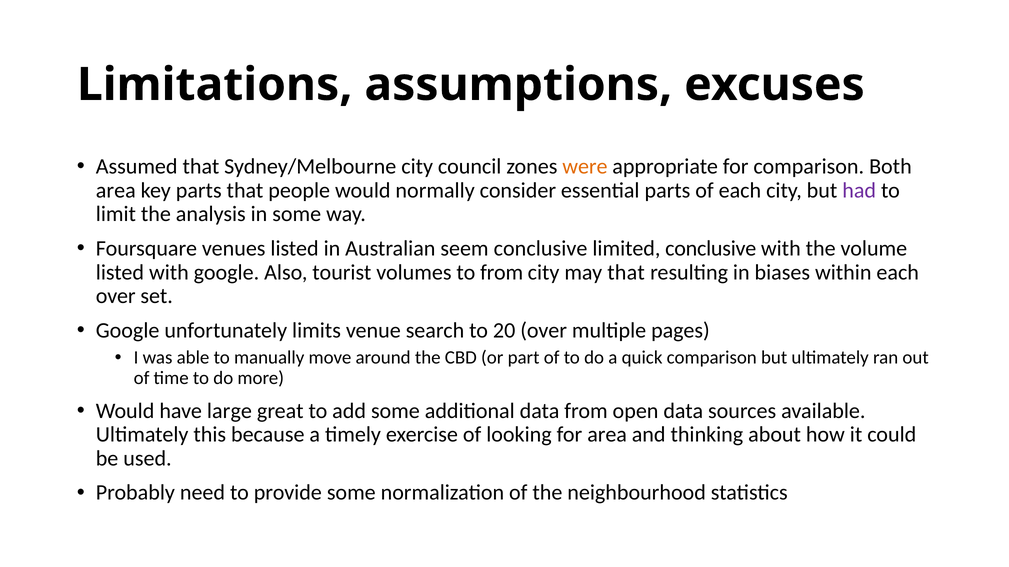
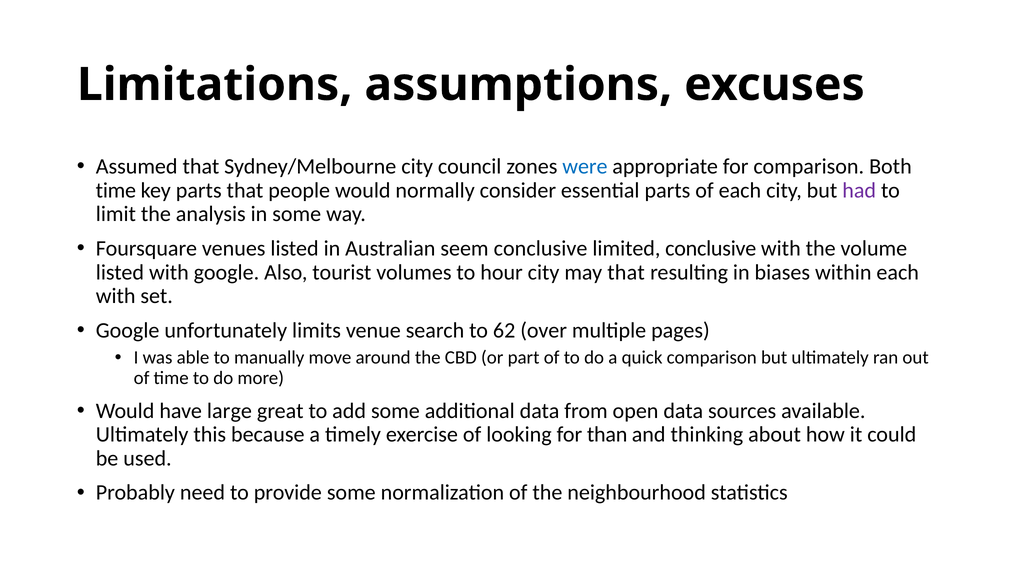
were colour: orange -> blue
area at (116, 190): area -> time
to from: from -> hour
over at (116, 296): over -> with
20: 20 -> 62
for area: area -> than
